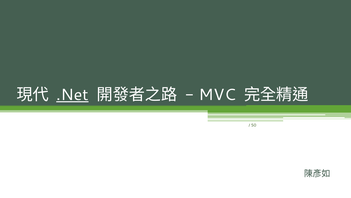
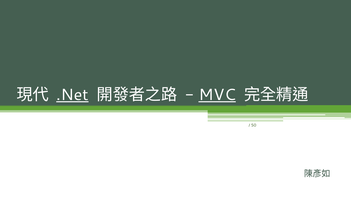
MVC underline: none -> present
